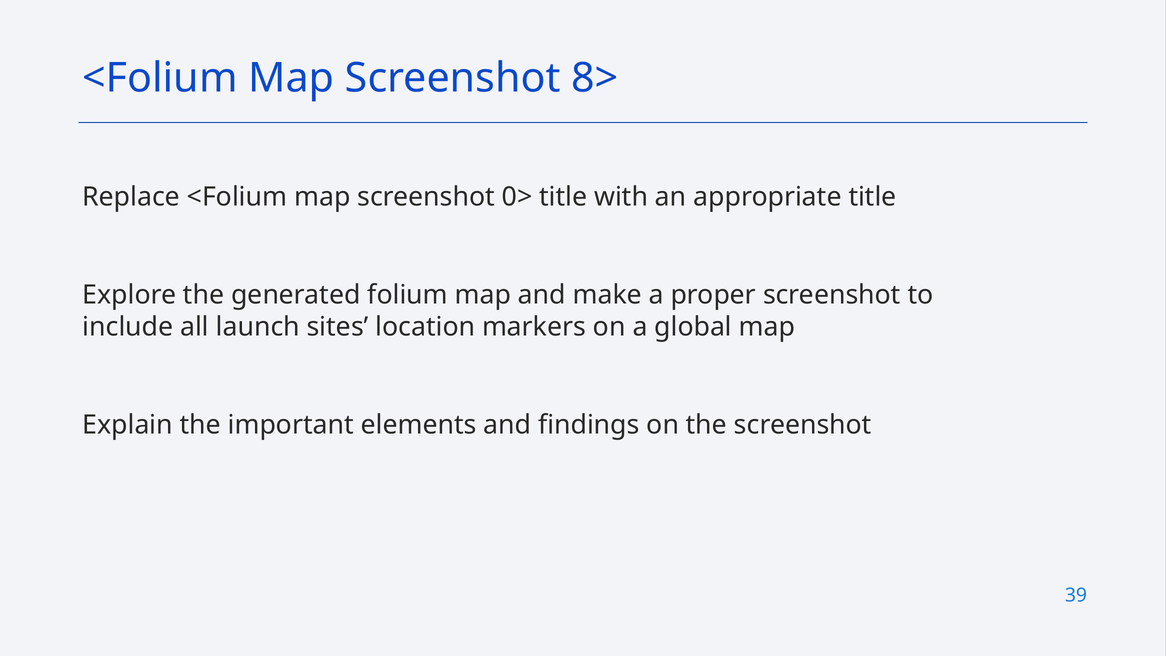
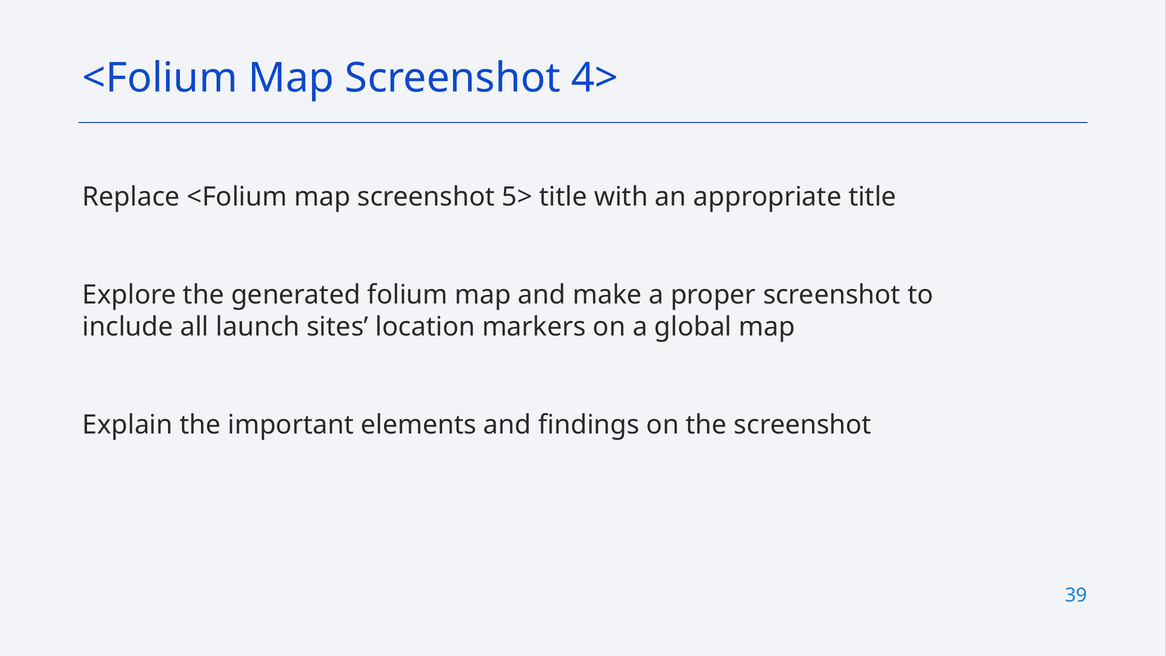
8>: 8> -> 4>
0>: 0> -> 5>
